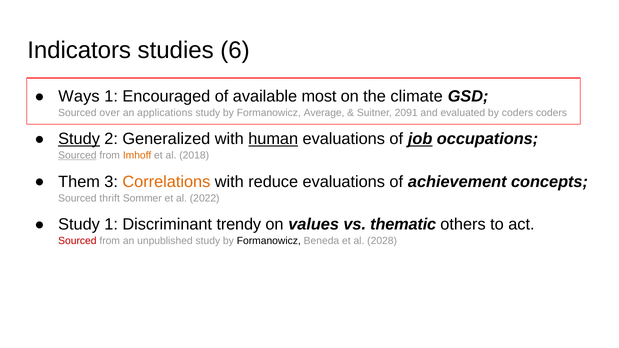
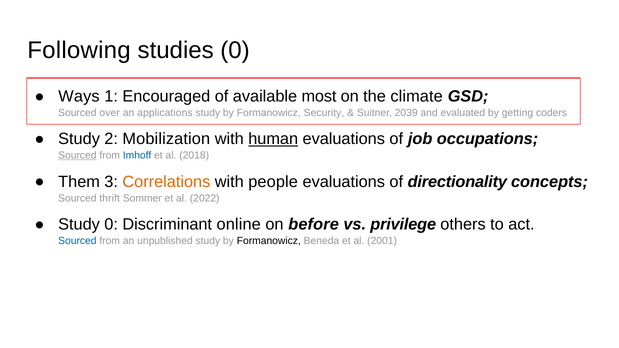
Indicators: Indicators -> Following
studies 6: 6 -> 0
Average: Average -> Security
2091: 2091 -> 2039
by coders: coders -> getting
Study at (79, 139) underline: present -> none
Generalized: Generalized -> Mobilization
job underline: present -> none
Imhoff colour: orange -> blue
reduce: reduce -> people
achievement: achievement -> directionality
Study 1: 1 -> 0
trendy: trendy -> online
values: values -> before
thematic: thematic -> privilege
Sourced at (77, 241) colour: red -> blue
2028: 2028 -> 2001
